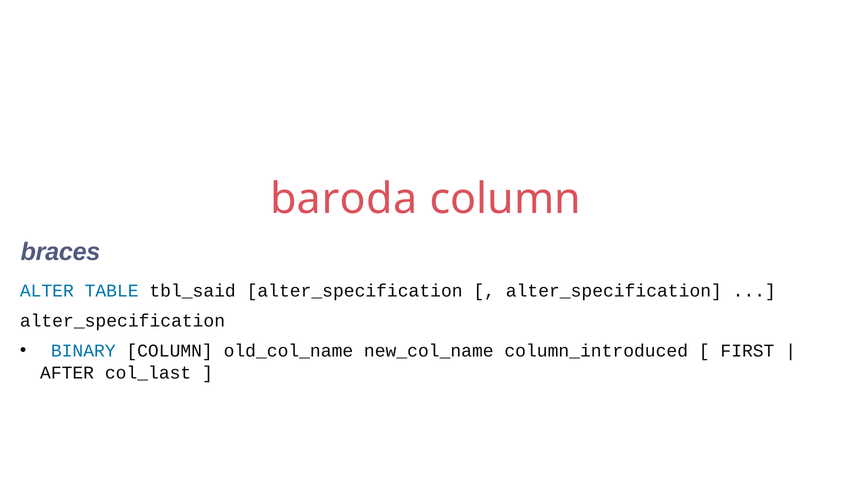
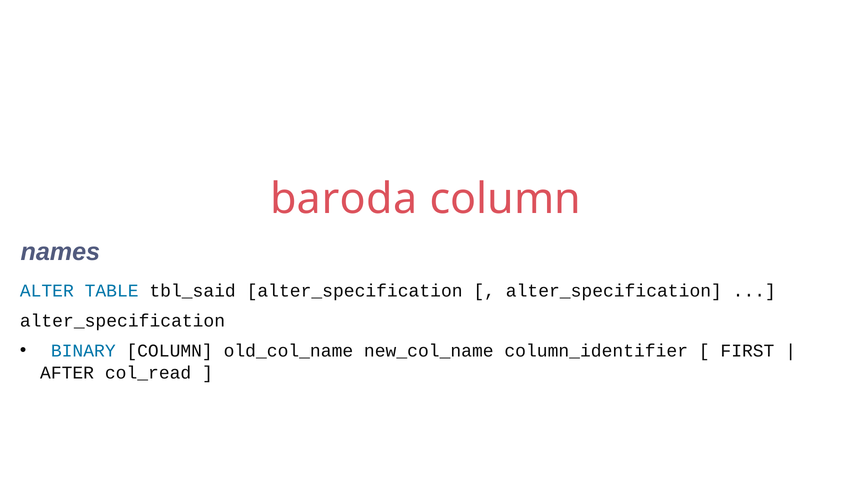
braces: braces -> names
column_introduced: column_introduced -> column_identifier
col_last: col_last -> col_read
